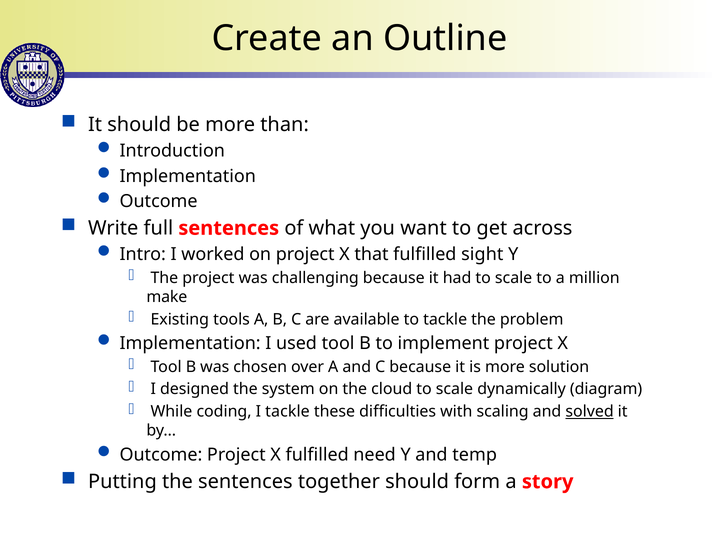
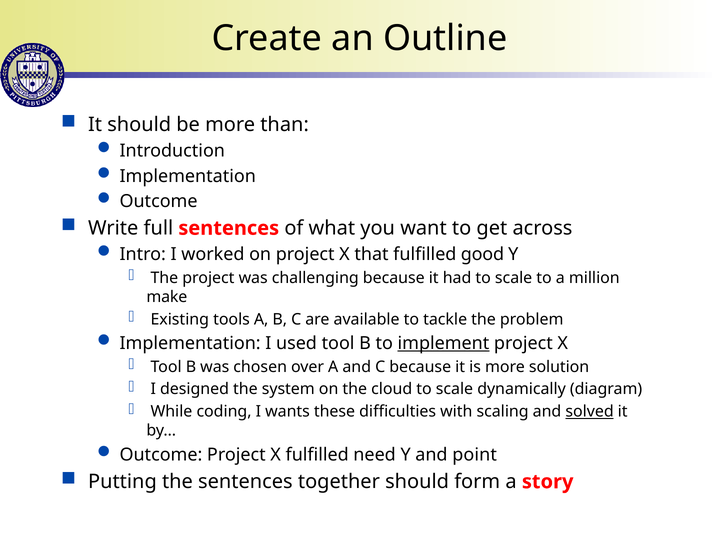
sight: sight -> good
implement underline: none -> present
I tackle: tackle -> wants
temp: temp -> point
